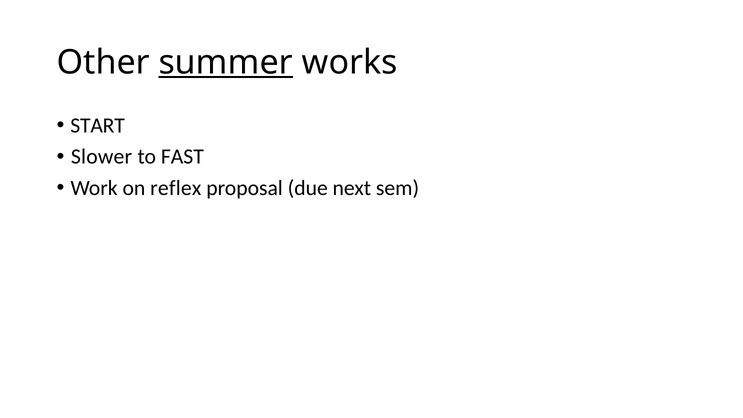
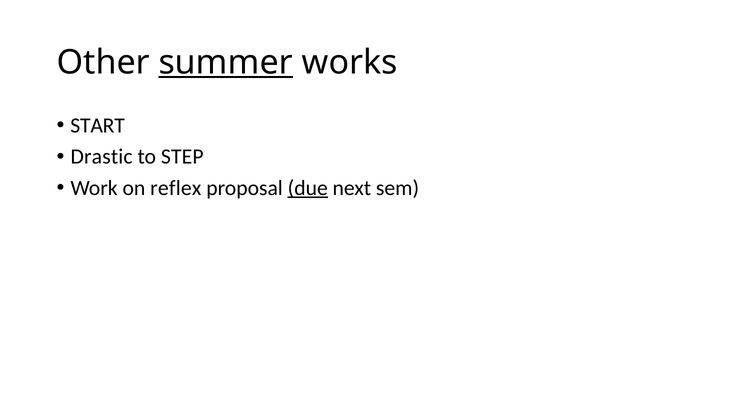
Slower: Slower -> Drastic
FAST: FAST -> STEP
due underline: none -> present
